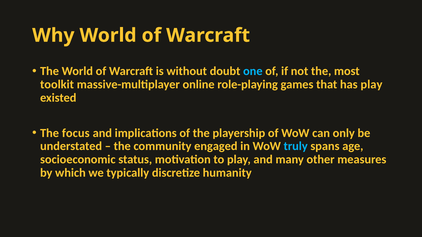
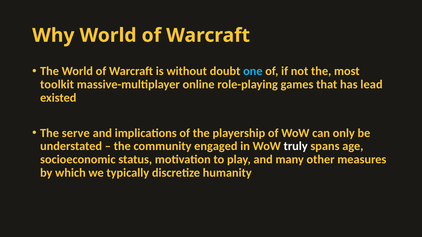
has play: play -> lead
focus: focus -> serve
truly colour: light blue -> white
